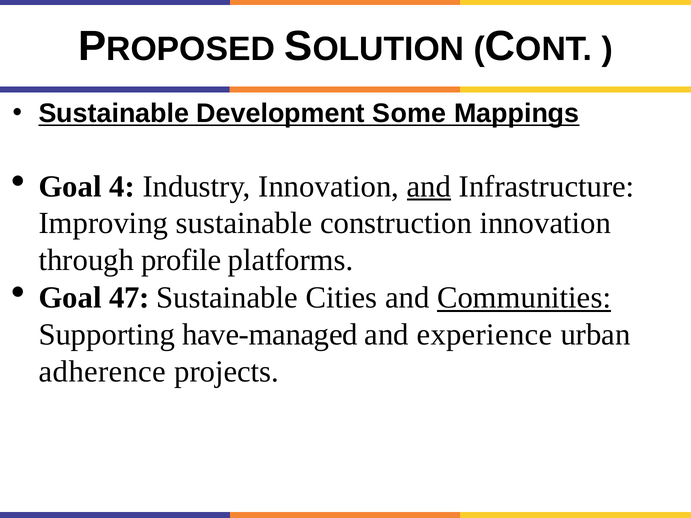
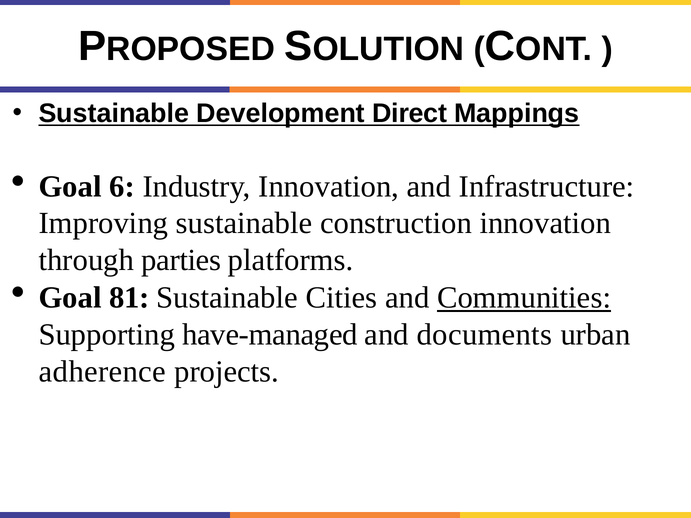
Some: Some -> Direct
4: 4 -> 6
and at (429, 187) underline: present -> none
profile: profile -> parties
47: 47 -> 81
experience: experience -> documents
